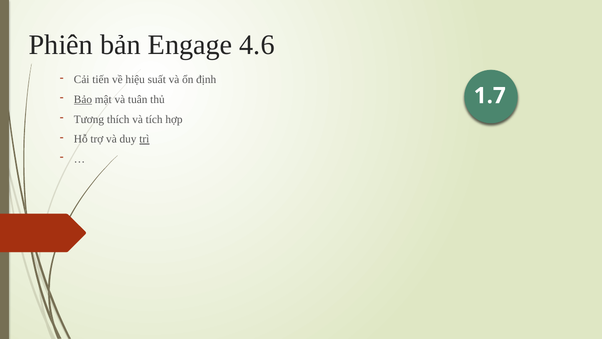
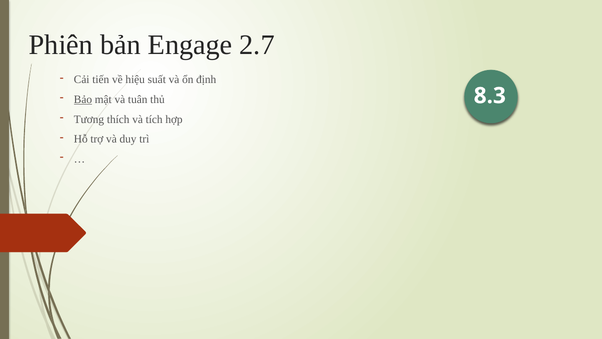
4.6: 4.6 -> 2.7
1.7: 1.7 -> 8.3
trì underline: present -> none
